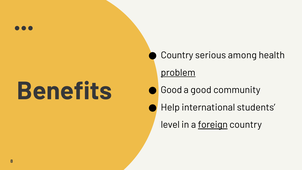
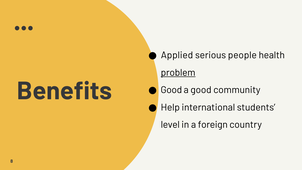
Country at (177, 55): Country -> Applied
among: among -> people
foreign underline: present -> none
